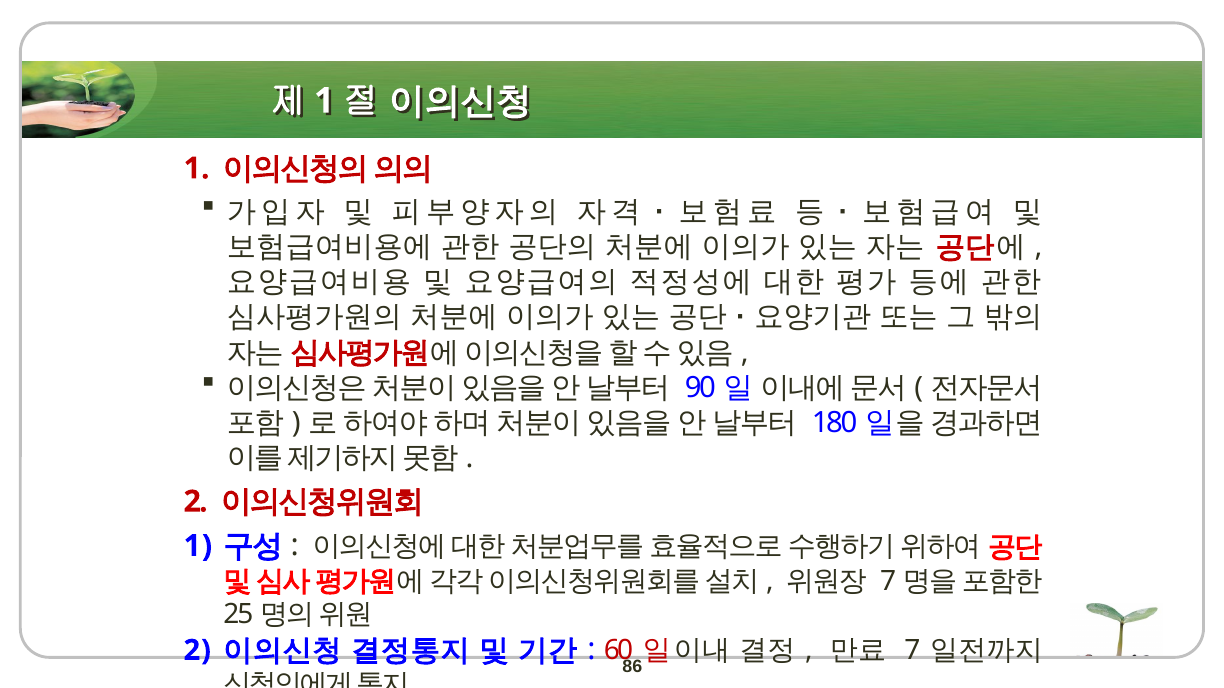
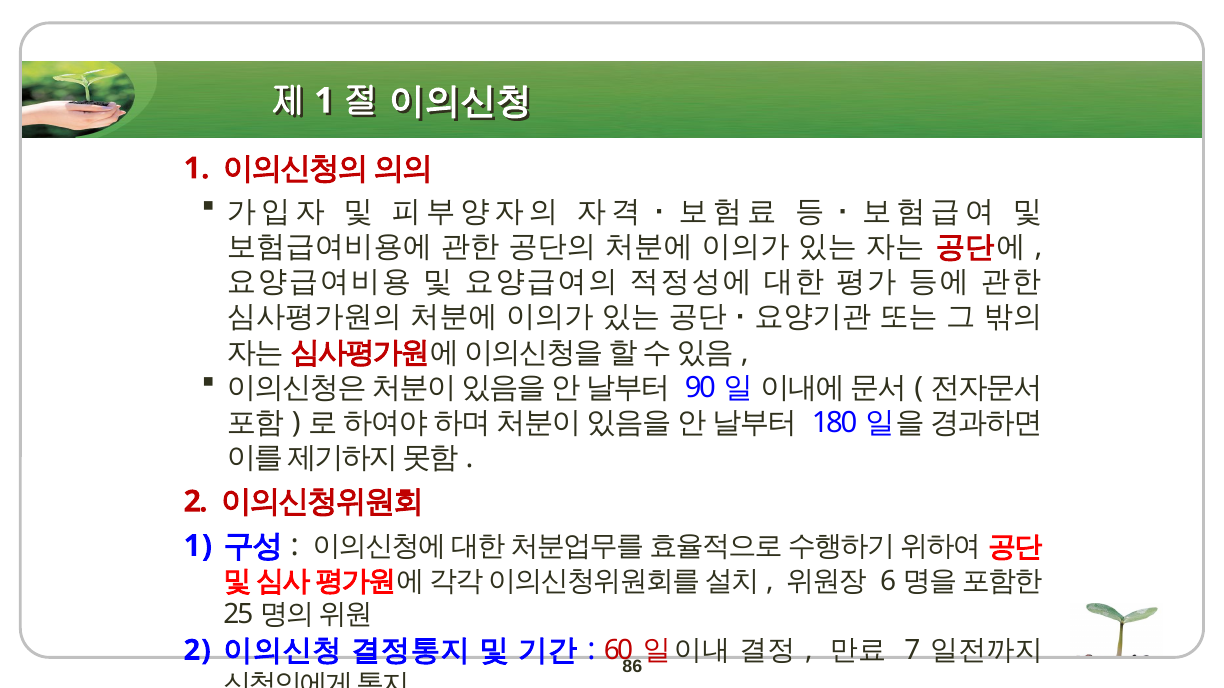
7 at (888, 581): 7 -> 6
